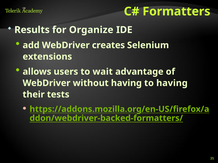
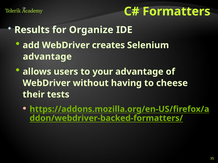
extensions at (47, 57): extensions -> advantage
wait: wait -> your
to having: having -> cheese
